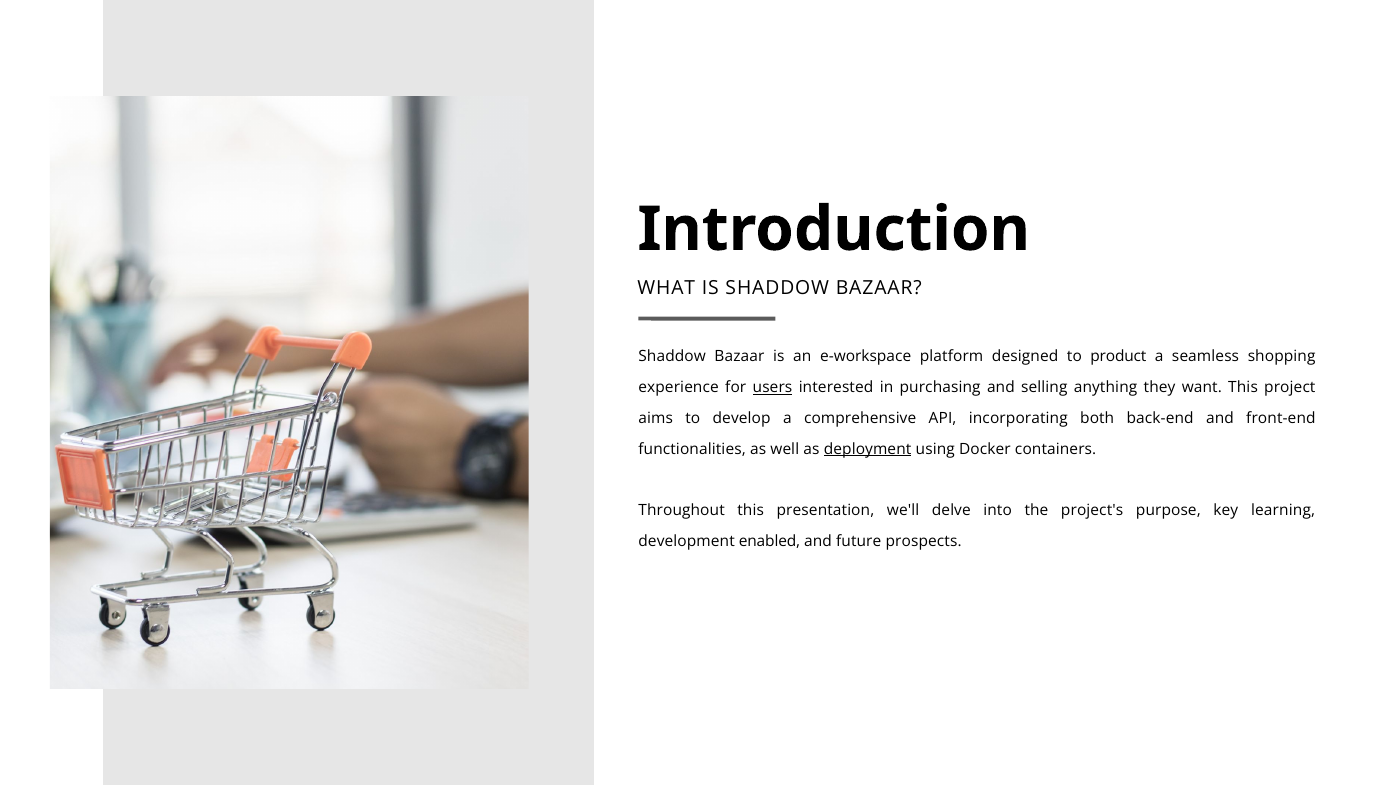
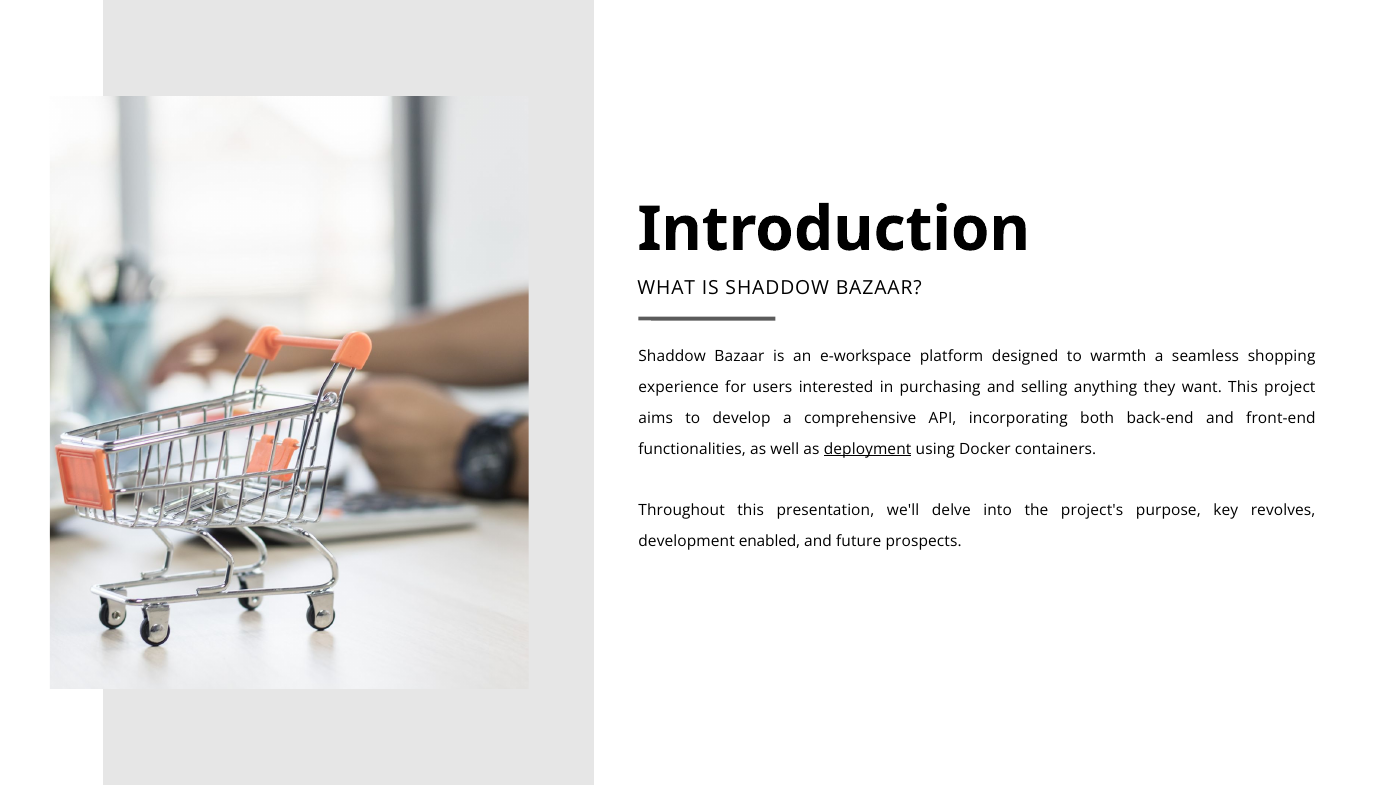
product: product -> warmth
users underline: present -> none
learning: learning -> revolves
